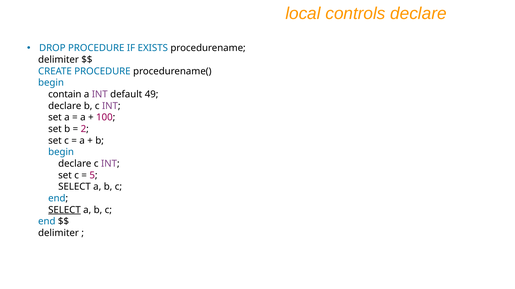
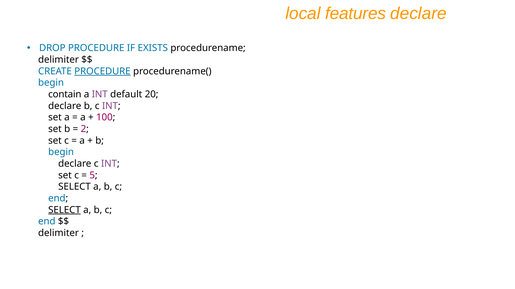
controls: controls -> features
PROCEDURE at (102, 71) underline: none -> present
49: 49 -> 20
